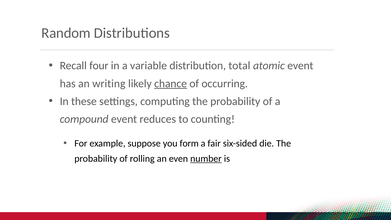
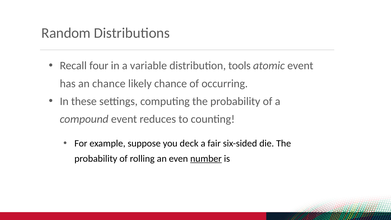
total: total -> tools
an writing: writing -> chance
chance at (171, 83) underline: present -> none
form: form -> deck
